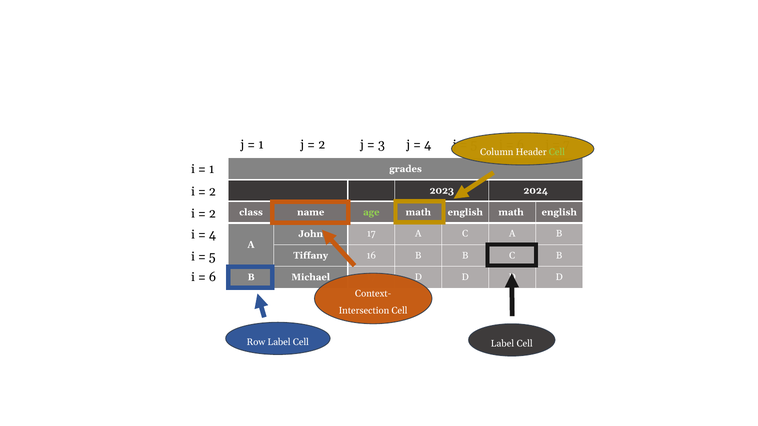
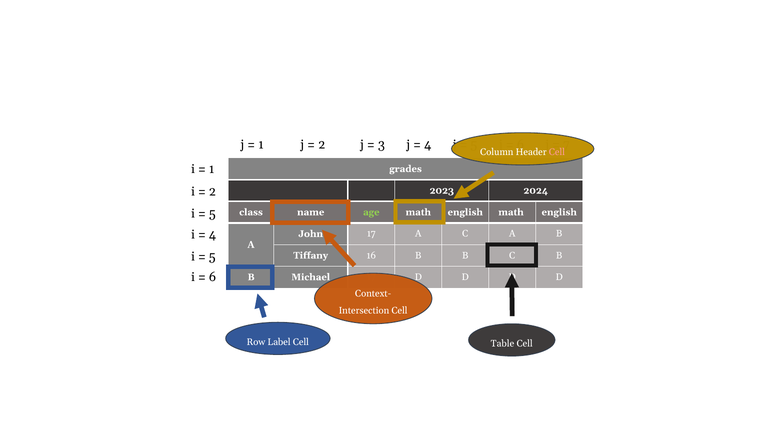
Cell at (557, 152) colour: light green -> pink
2 at (212, 214): 2 -> 5
Label at (502, 344): Label -> Table
